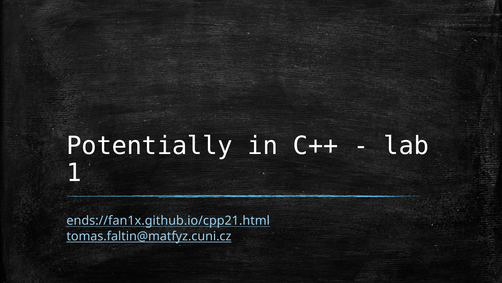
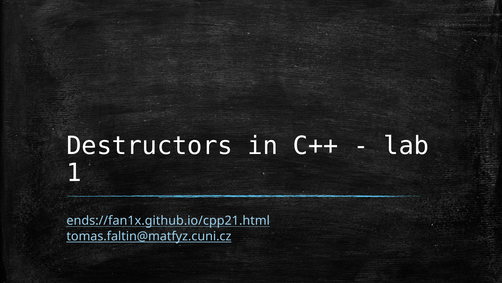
Potentially: Potentially -> Destructors
